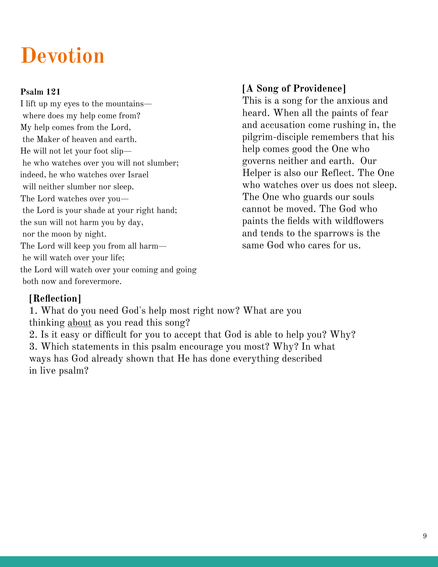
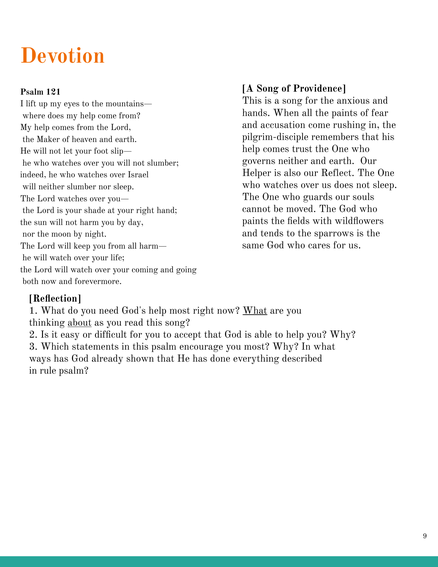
heard: heard -> hands
good: good -> trust
What at (255, 310) underline: none -> present
live: live -> rule
